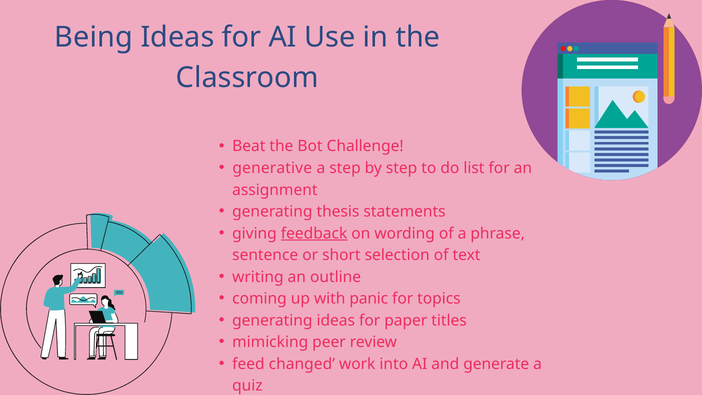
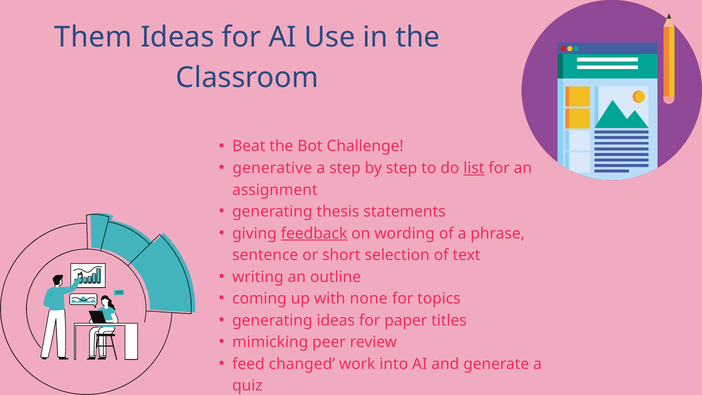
Being: Being -> Them
list underline: none -> present
panic: panic -> none
